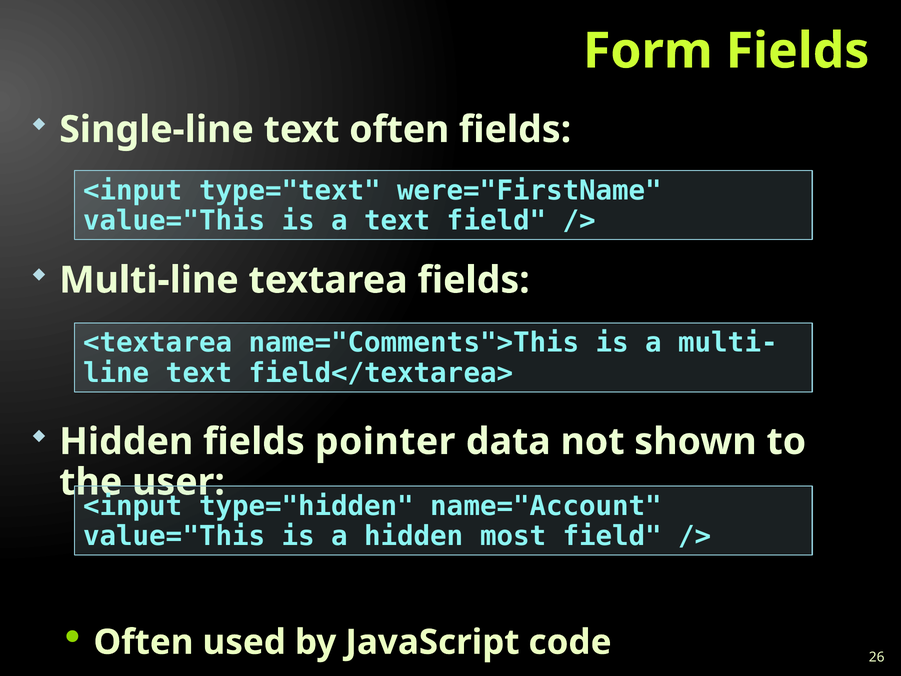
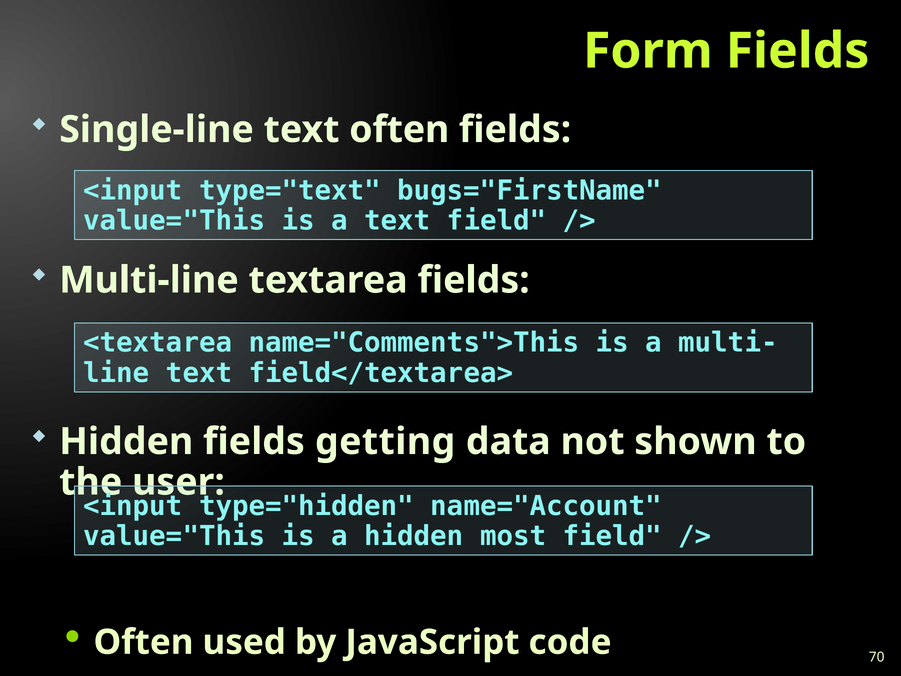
were="FirstName: were="FirstName -> bugs="FirstName
pointer: pointer -> getting
26: 26 -> 70
